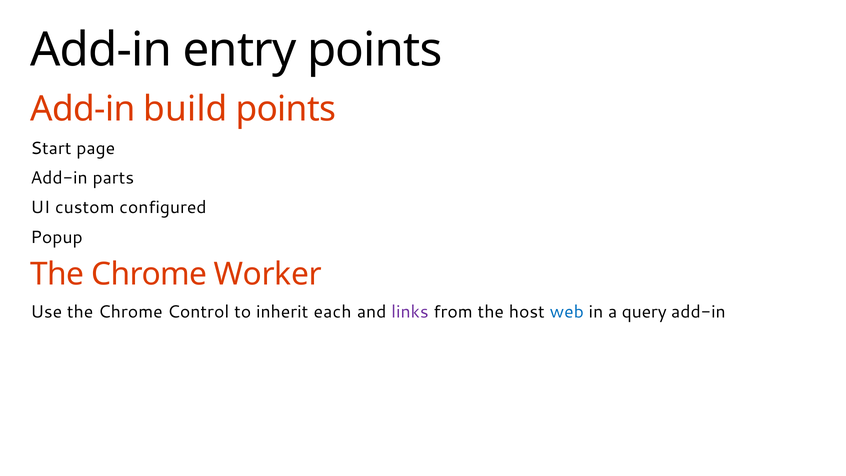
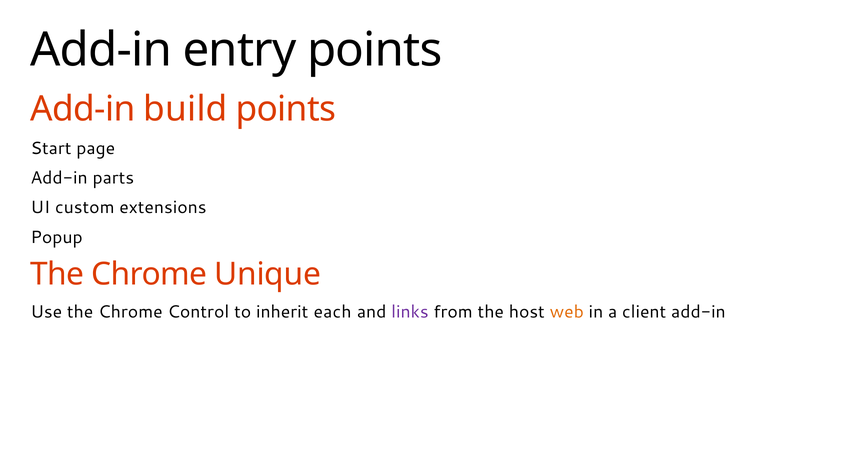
configured: configured -> extensions
Worker: Worker -> Unique
web colour: blue -> orange
query: query -> client
